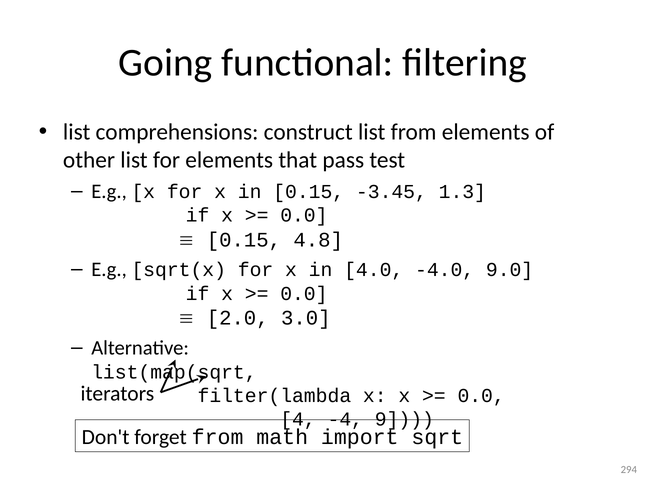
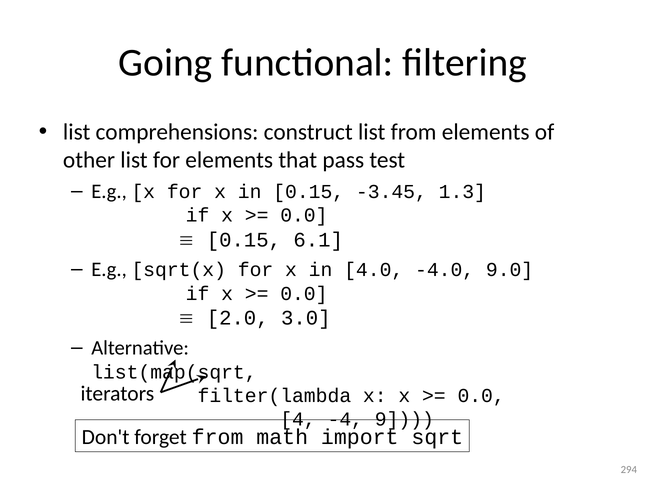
4.8: 4.8 -> 6.1
